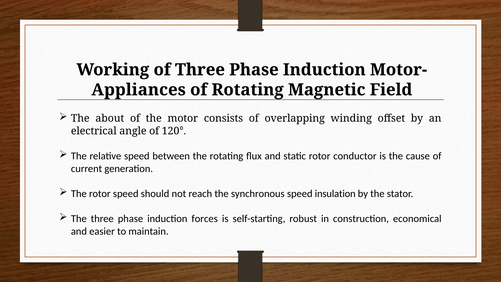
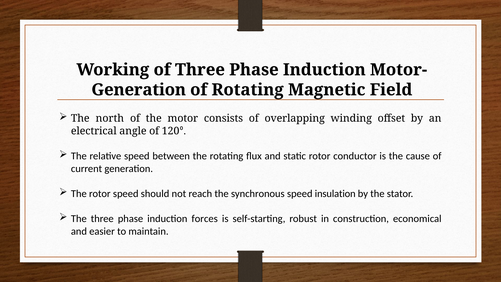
Appliances at (139, 90): Appliances -> Generation
about: about -> north
